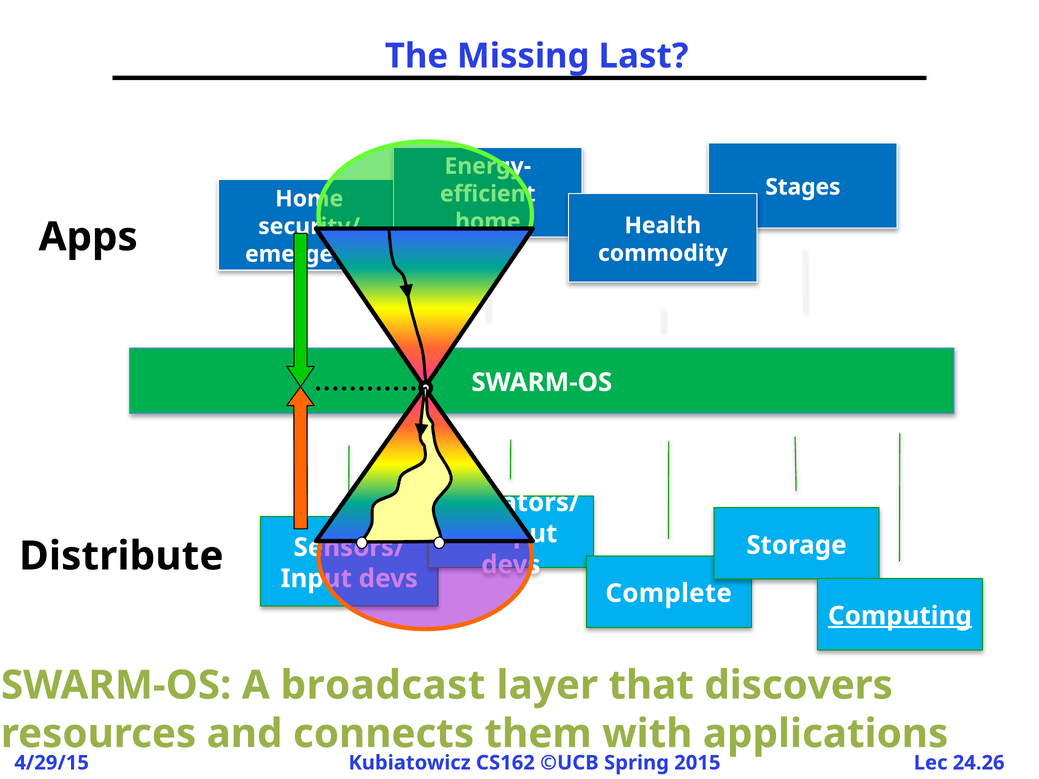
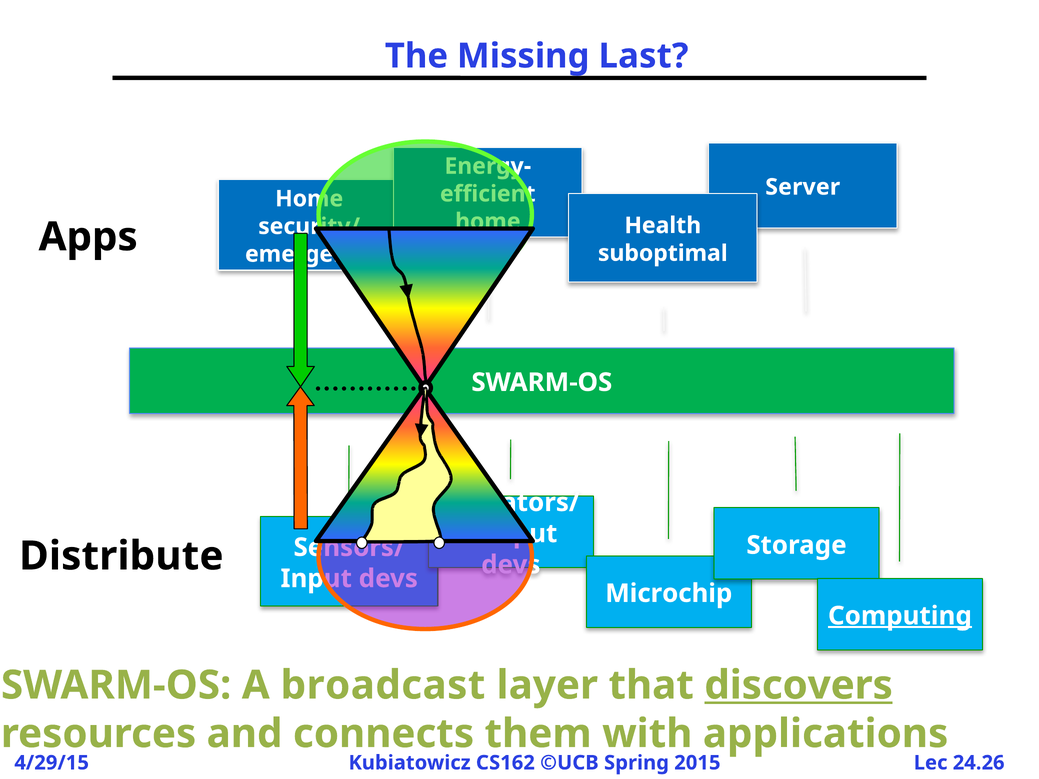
Stages: Stages -> Server
commodity: commodity -> suboptimal
Complete: Complete -> Microchip
discovers underline: none -> present
